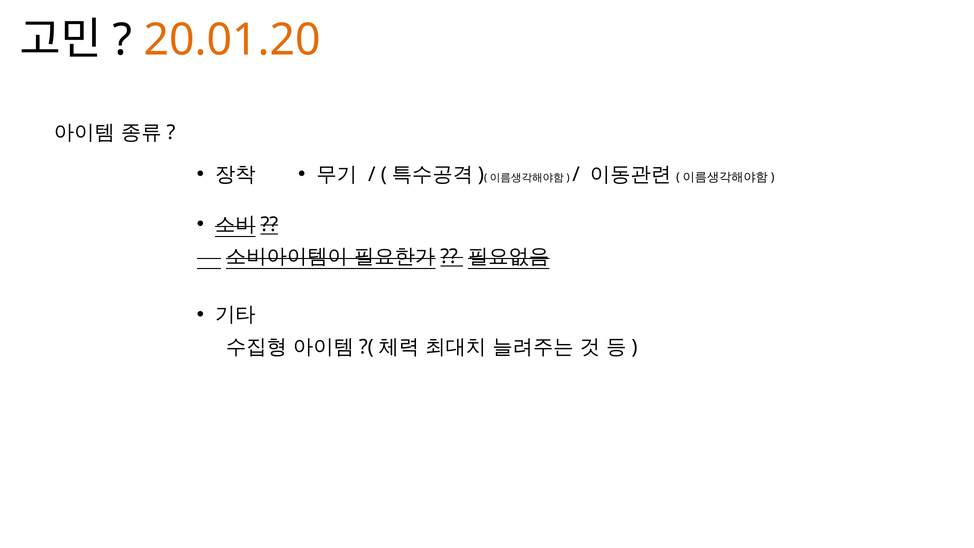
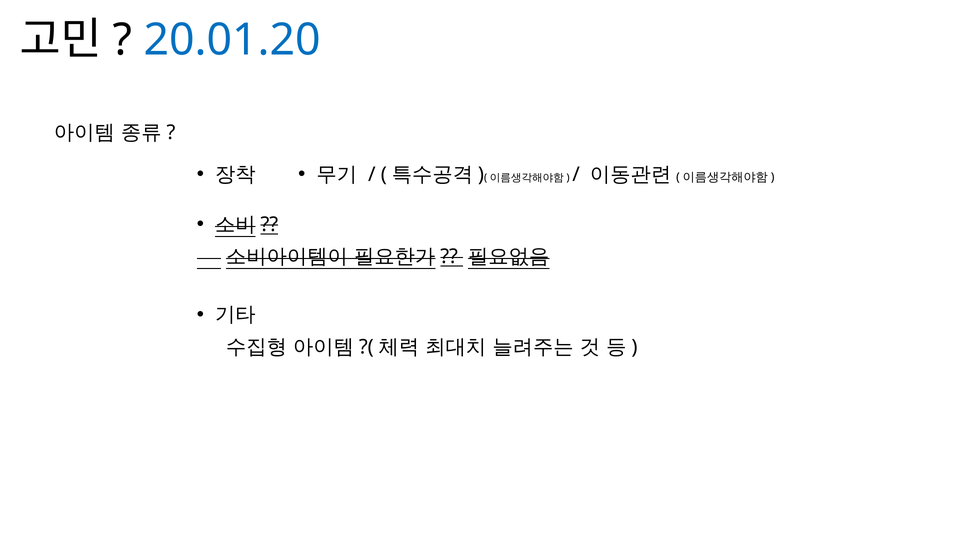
20.01.20 colour: orange -> blue
